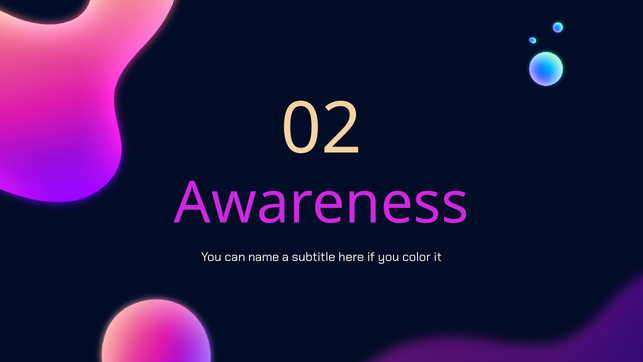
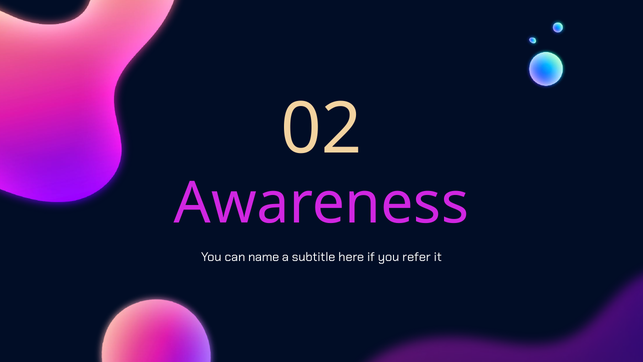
color: color -> refer
